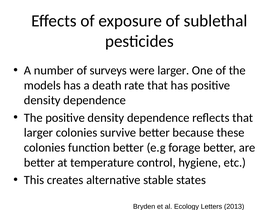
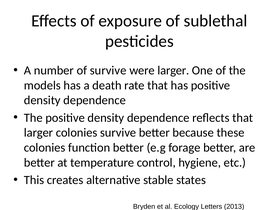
of surveys: surveys -> survive
